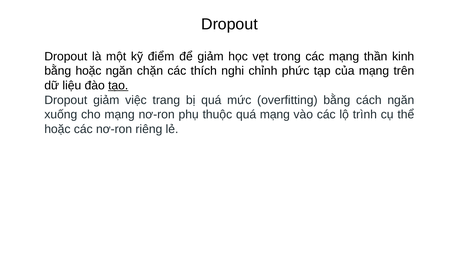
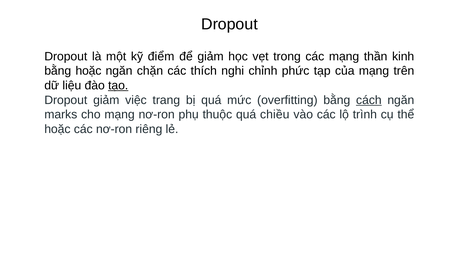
cách underline: none -> present
xuống: xuống -> marks
quá mạng: mạng -> chiều
